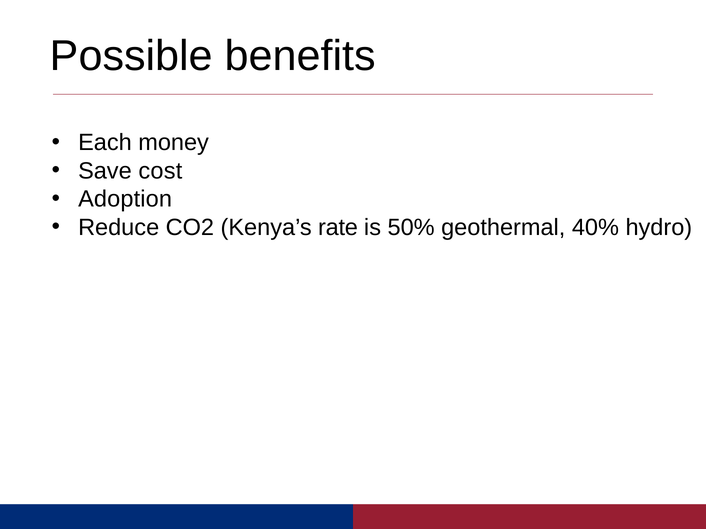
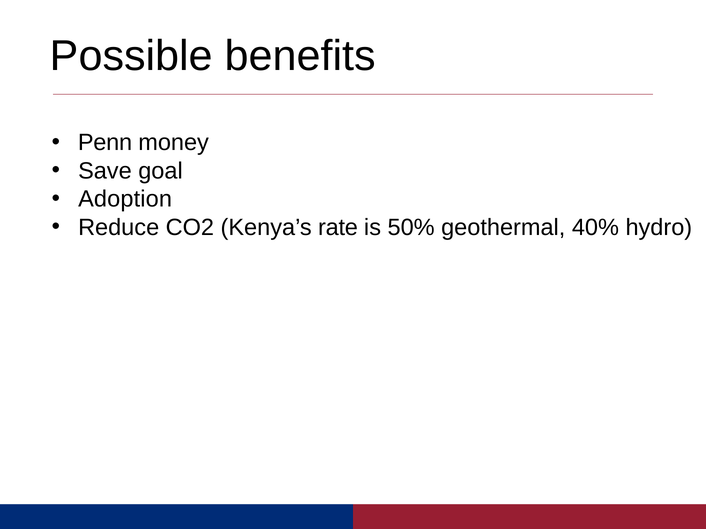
Each: Each -> Penn
cost: cost -> goal
